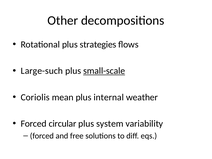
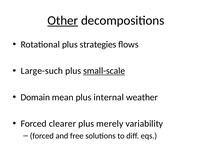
Other underline: none -> present
Coriolis: Coriolis -> Domain
circular: circular -> clearer
system: system -> merely
